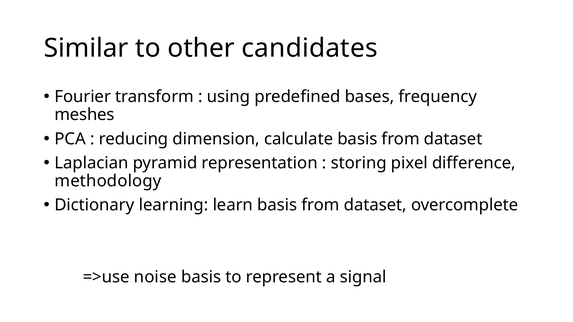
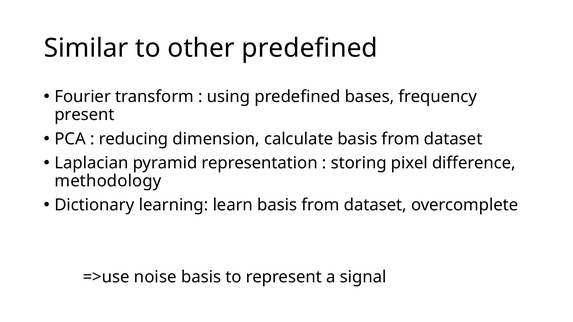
other candidates: candidates -> predefined
meshes: meshes -> present
